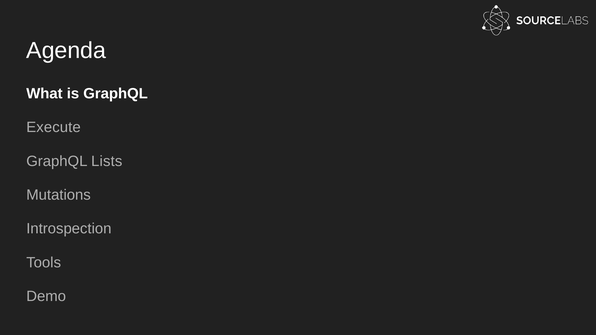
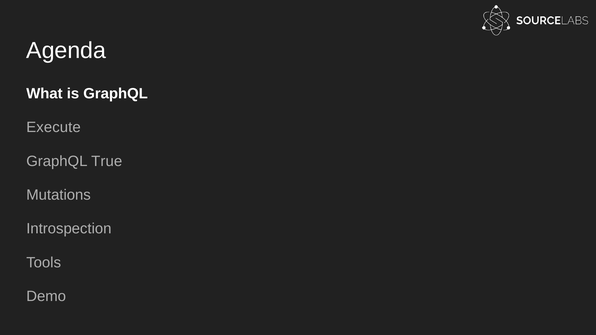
Lists: Lists -> True
